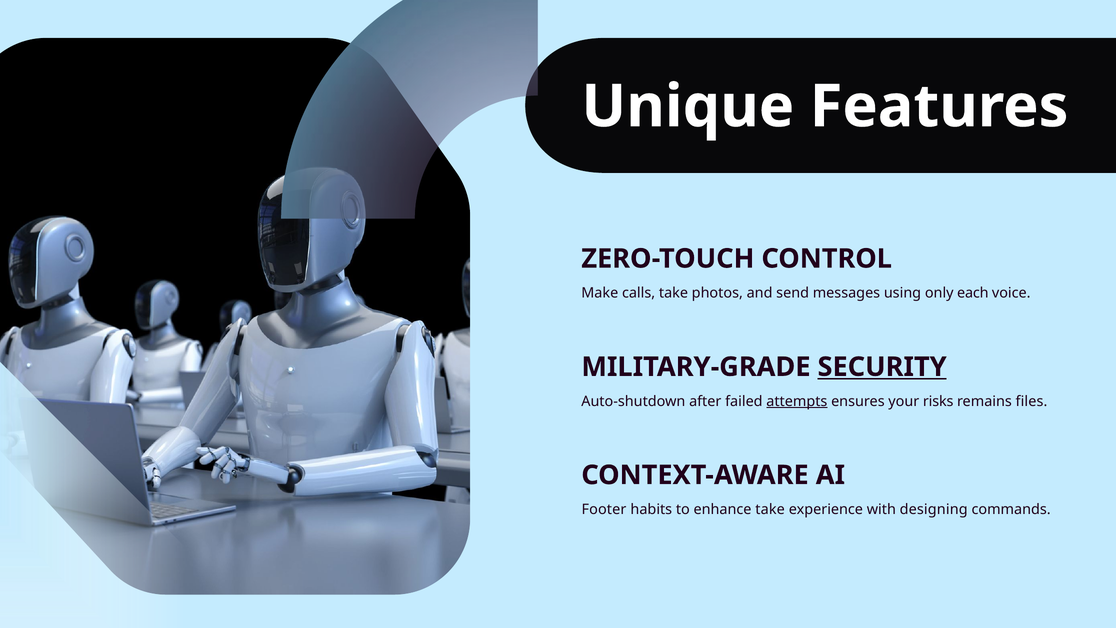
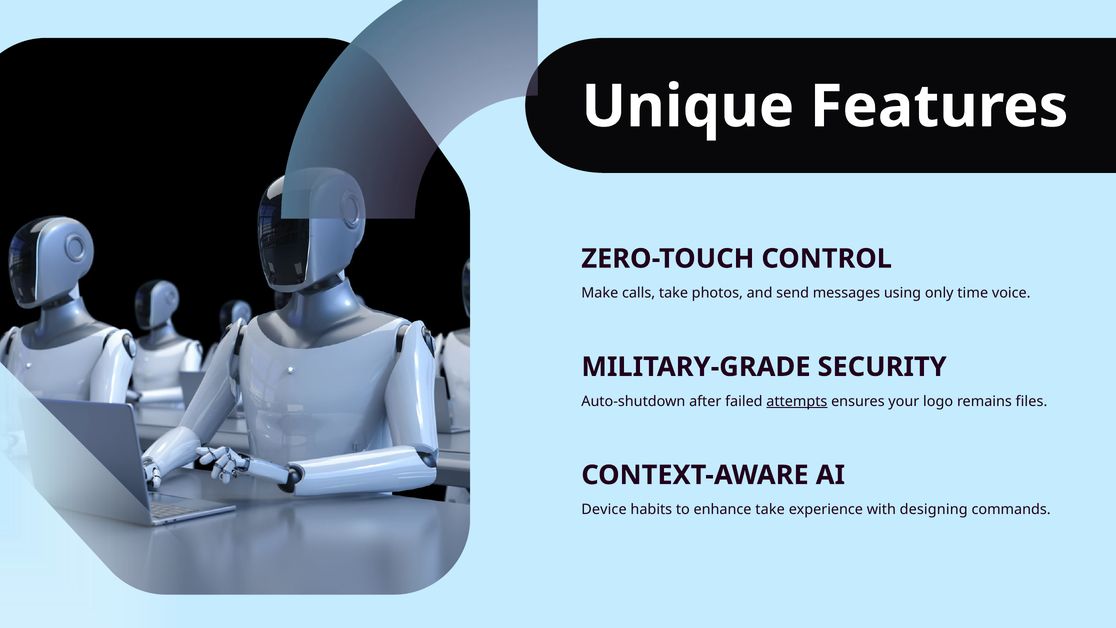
each: each -> time
SECURITY underline: present -> none
risks: risks -> logo
Footer: Footer -> Device
